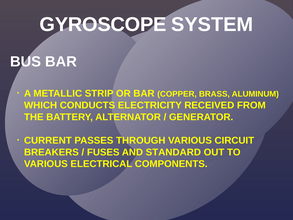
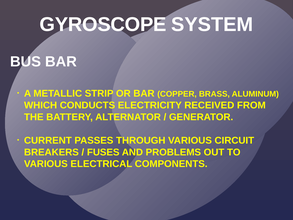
STANDARD: STANDARD -> PROBLEMS
